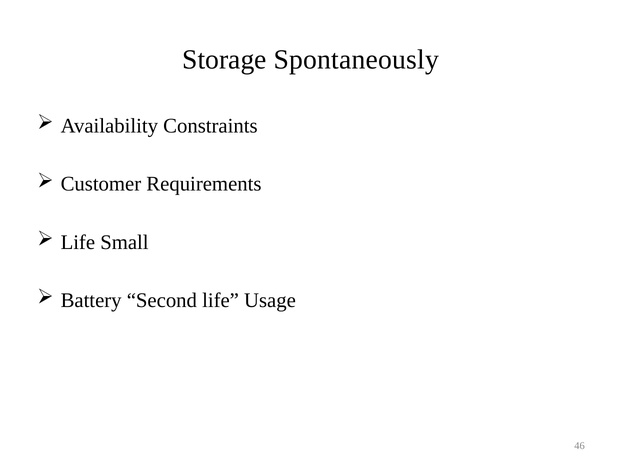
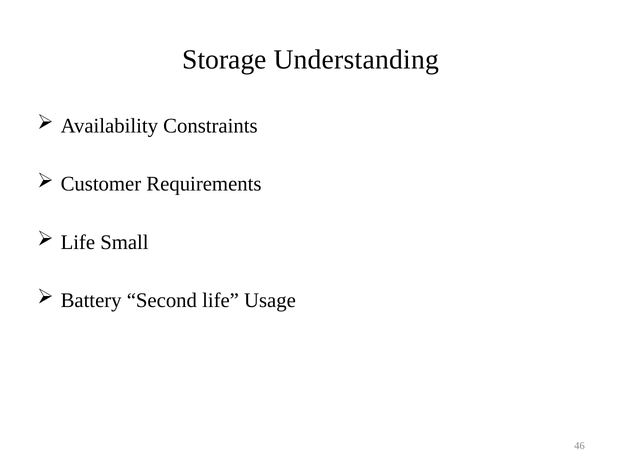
Spontaneously: Spontaneously -> Understanding
